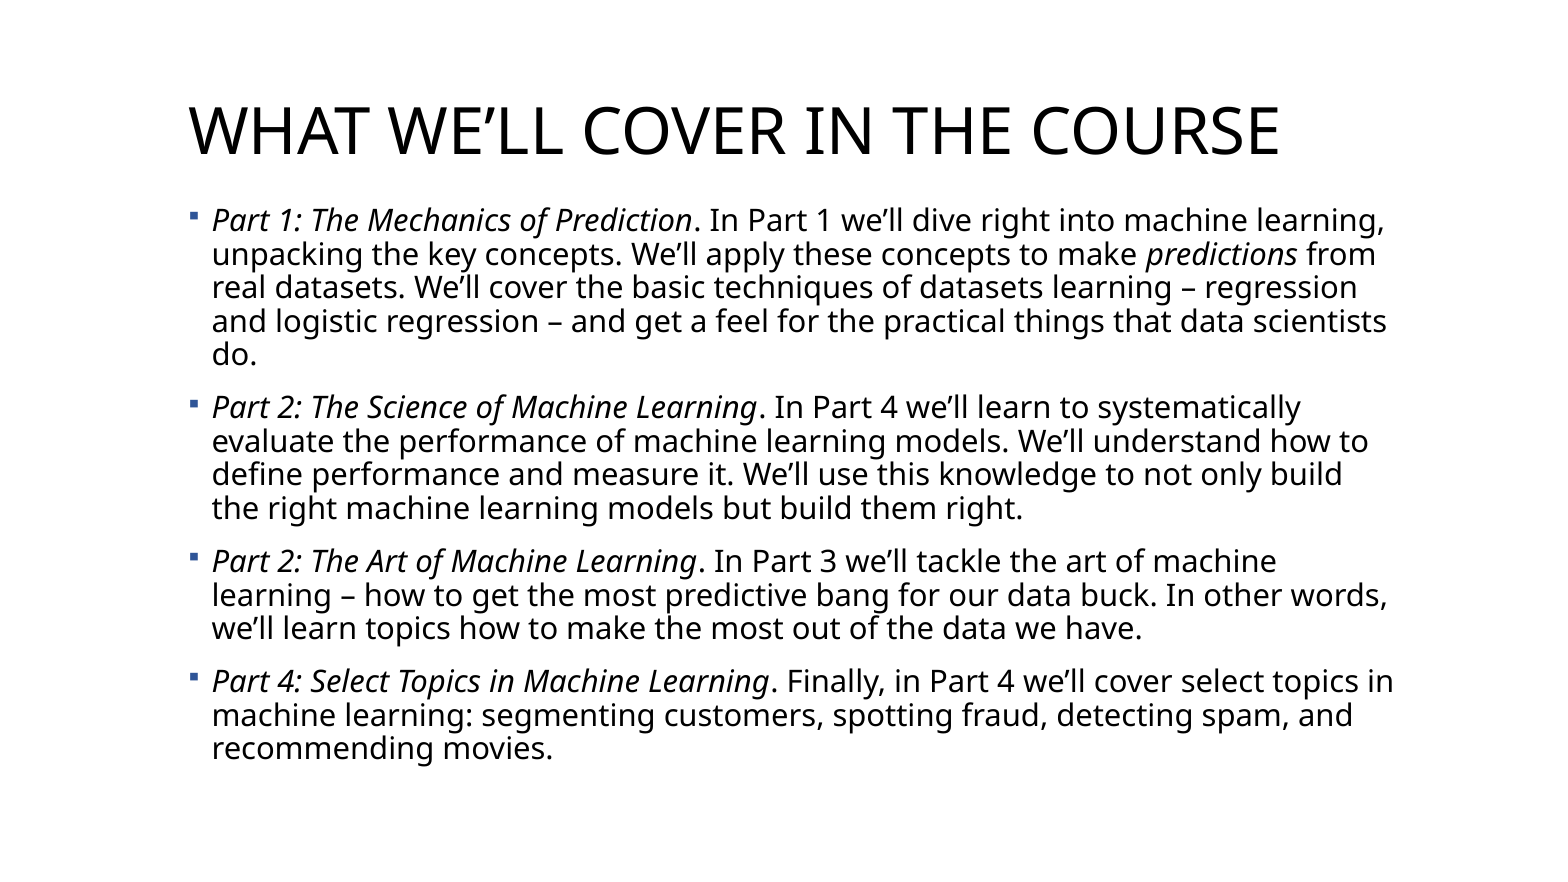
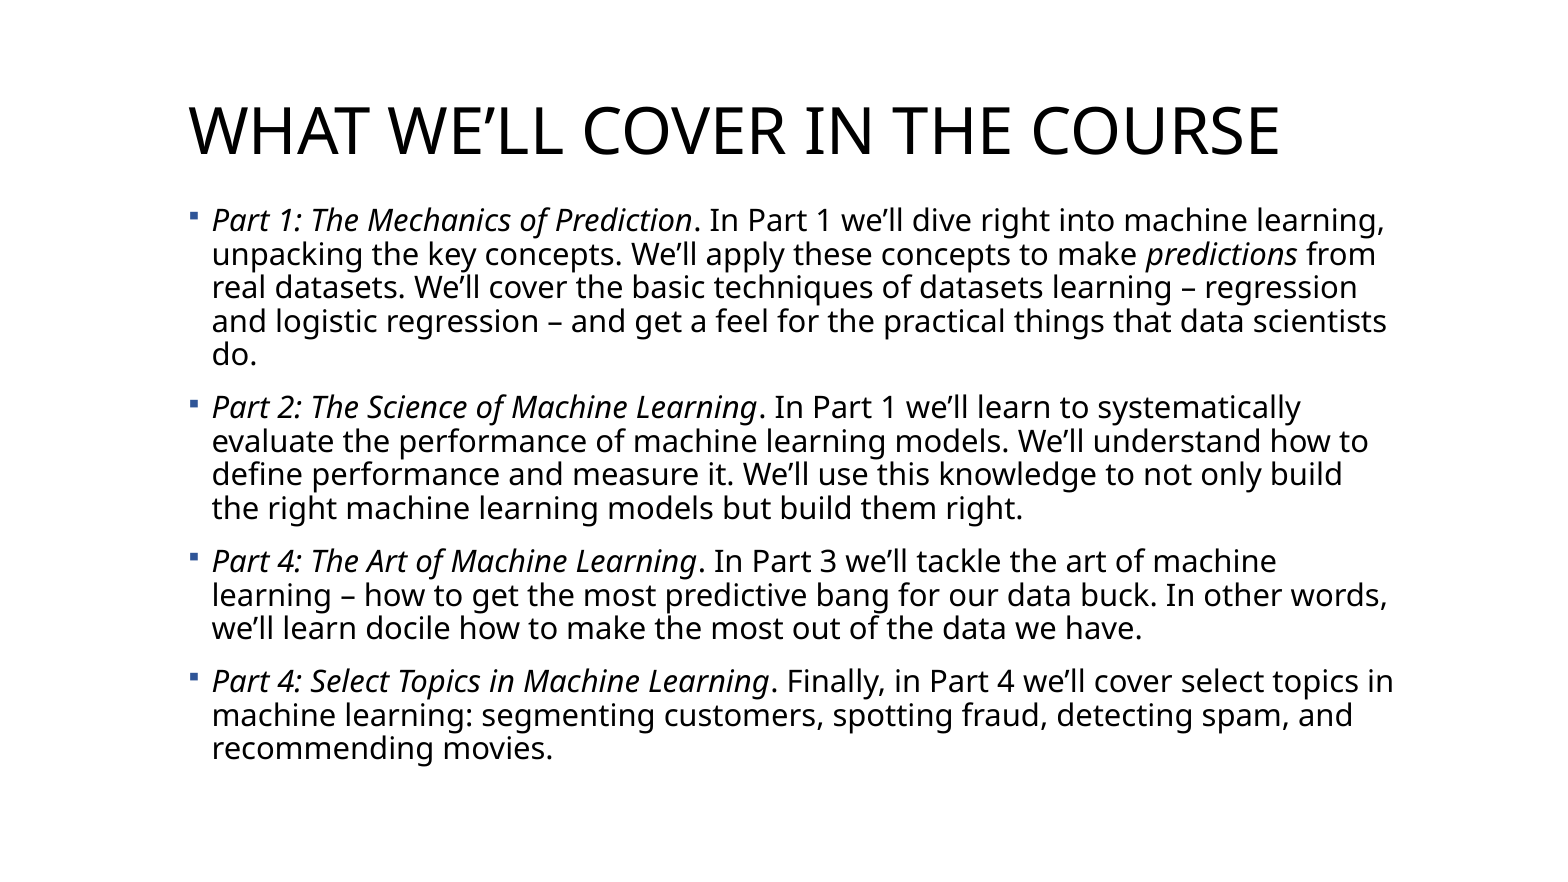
Learning In Part 4: 4 -> 1
2 at (290, 562): 2 -> 4
learn topics: topics -> docile
